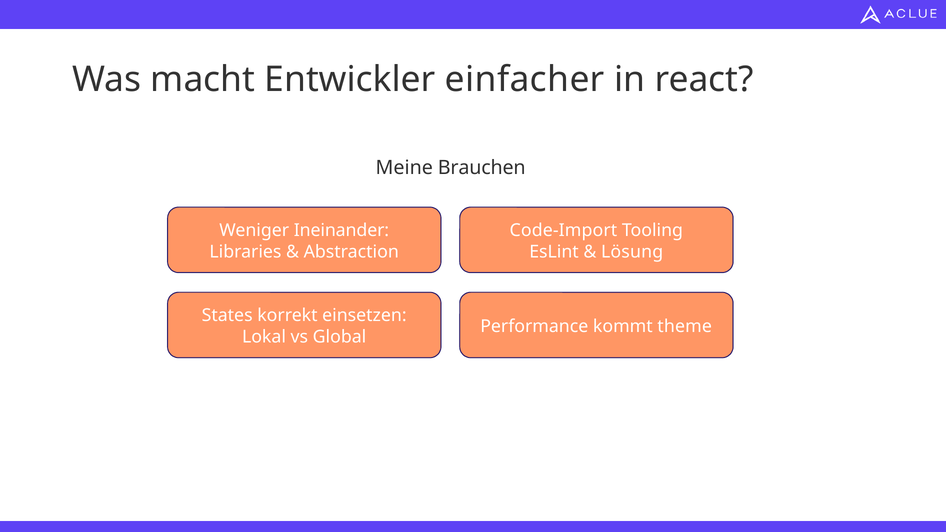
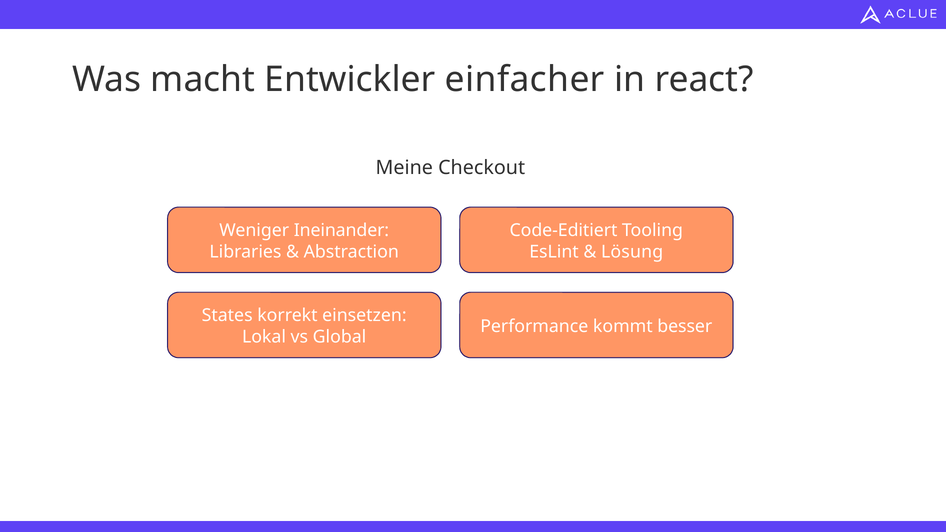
Brauchen: Brauchen -> Checkout
Code-Import: Code-Import -> Code-Editiert
theme: theme -> besser
